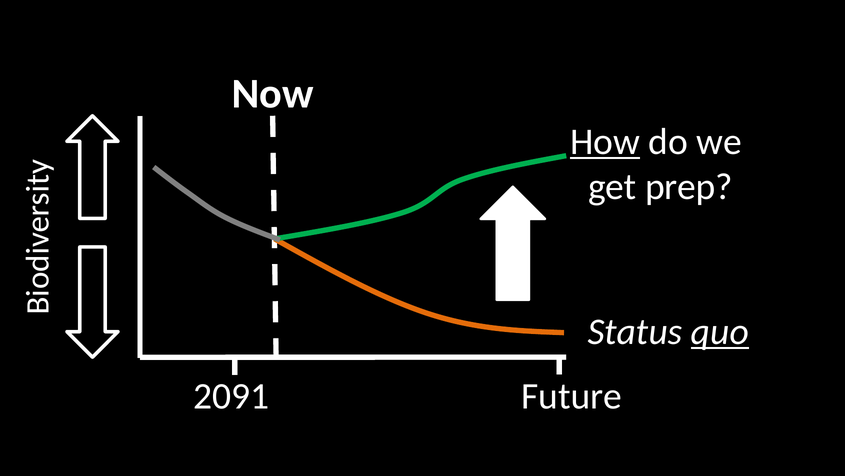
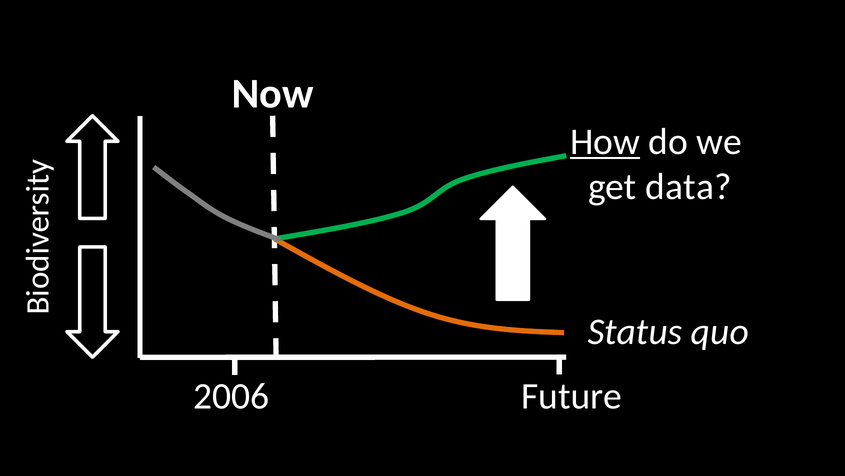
prep: prep -> data
quo underline: present -> none
2091: 2091 -> 2006
